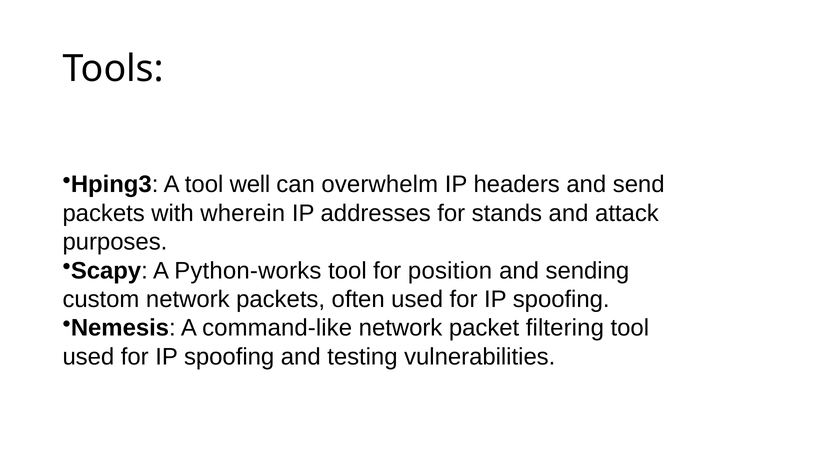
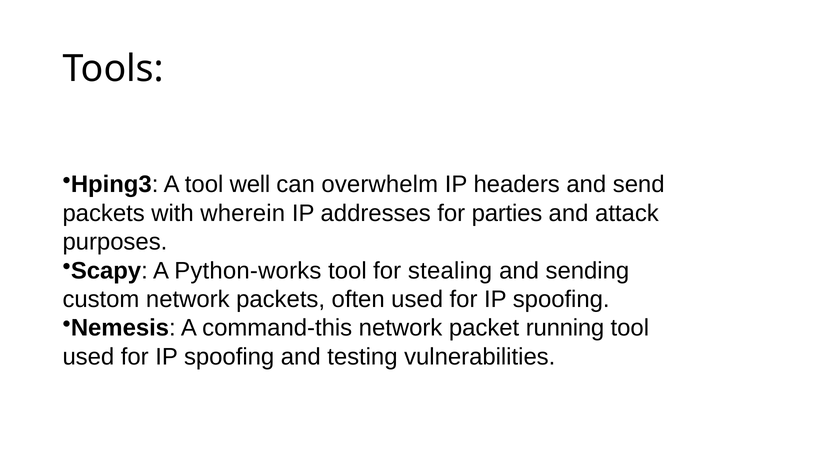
stands: stands -> parties
position: position -> stealing
command-like: command-like -> command-this
filtering: filtering -> running
